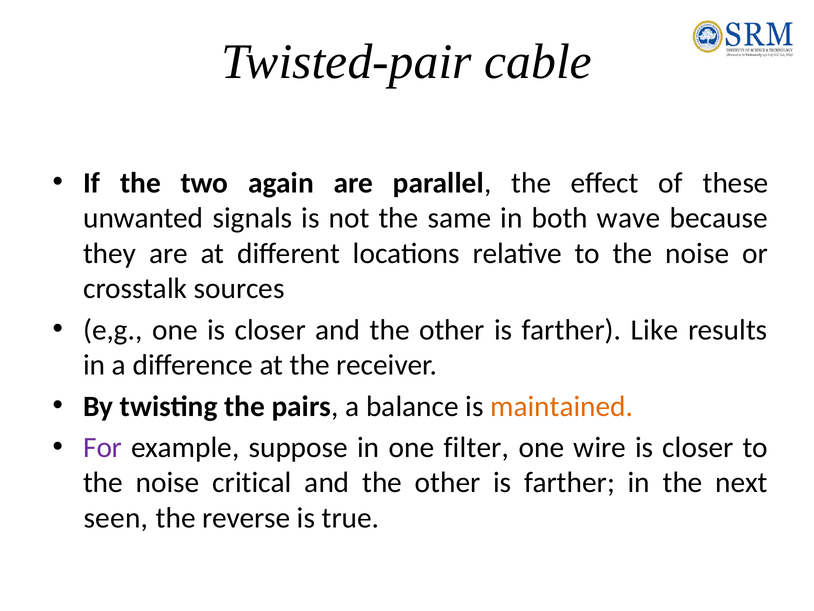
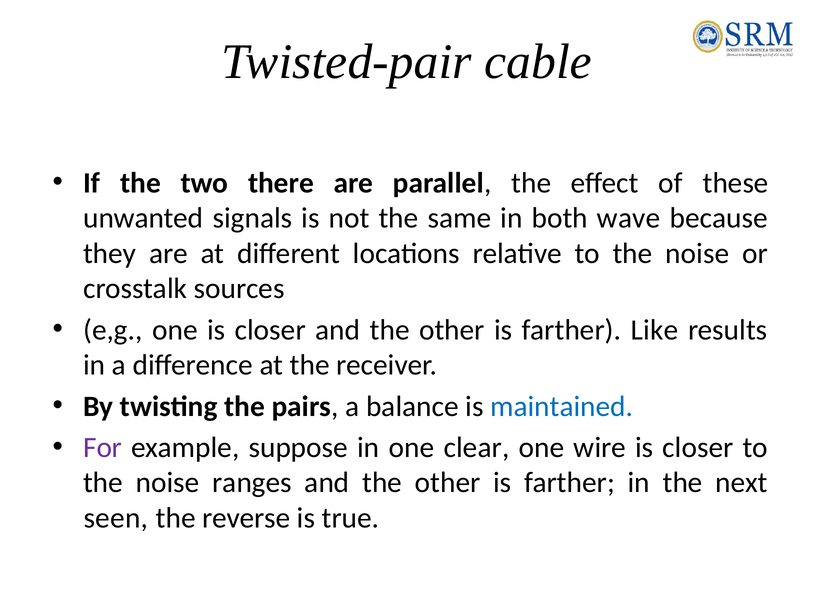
again: again -> there
maintained colour: orange -> blue
filter: filter -> clear
critical: critical -> ranges
